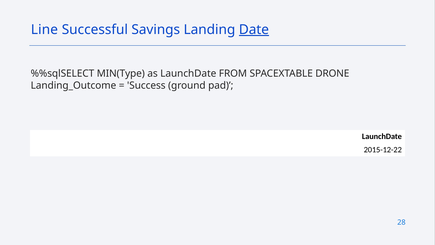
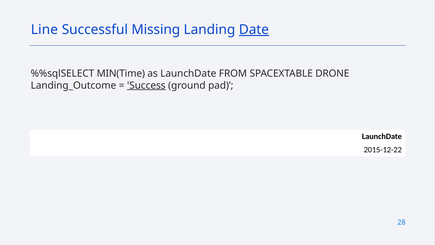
Savings: Savings -> Missing
MIN(Type: MIN(Type -> MIN(Time
Success underline: none -> present
